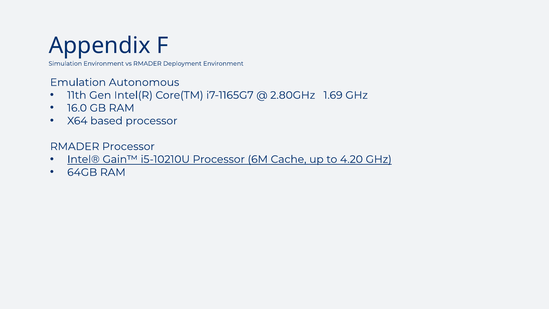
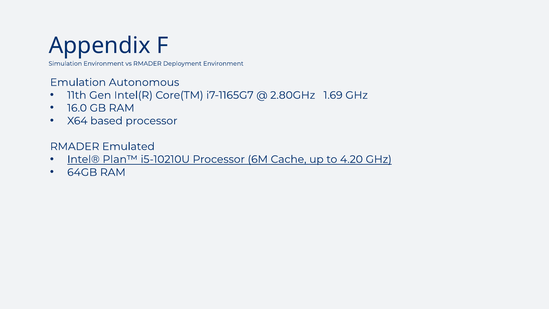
RMADER Processor: Processor -> Emulated
Gain™: Gain™ -> Plan™
